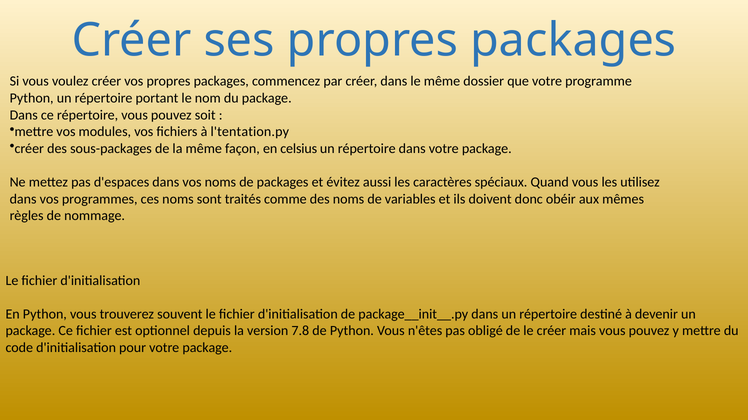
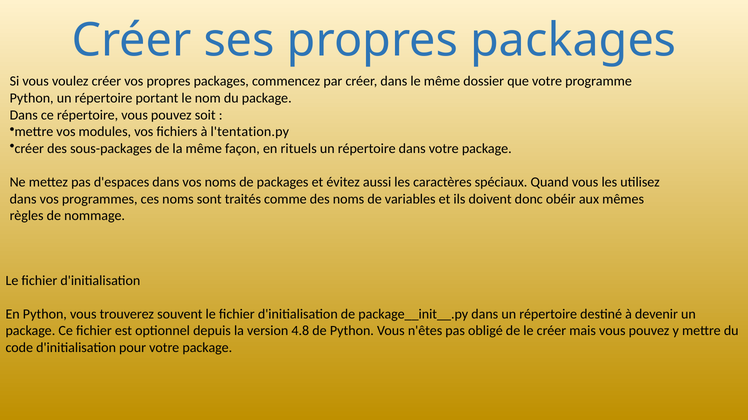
celsius: celsius -> rituels
7.8: 7.8 -> 4.8
